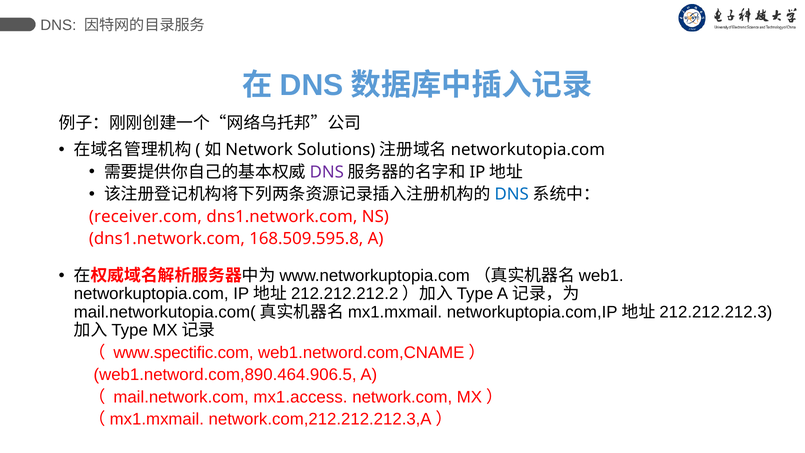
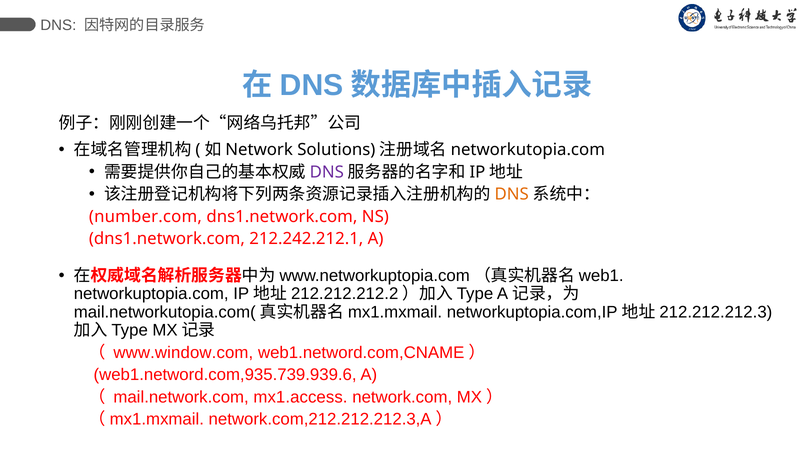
DNS at (512, 194) colour: blue -> orange
receiver.com: receiver.com -> number.com
168.509.595.8: 168.509.595.8 -> 212.242.212.1
www.spectific.com: www.spectific.com -> www.window.com
web1.netword.com,890.464.906.5: web1.netword.com,890.464.906.5 -> web1.netword.com,935.739.939.6
